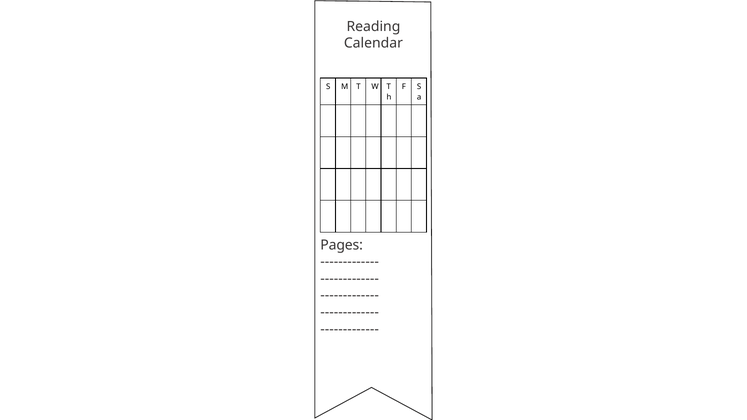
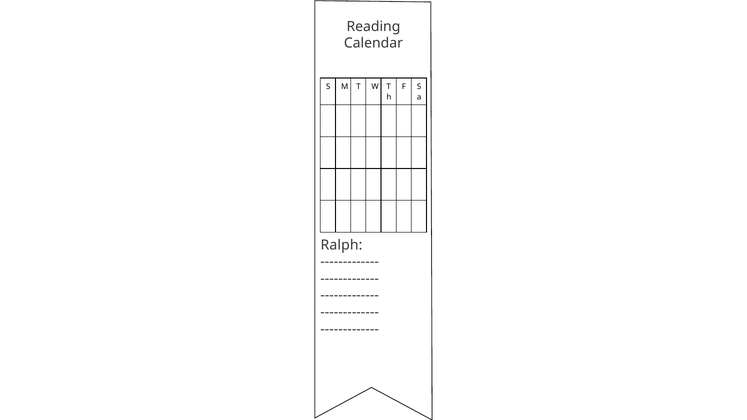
Pages: Pages -> Ralph
